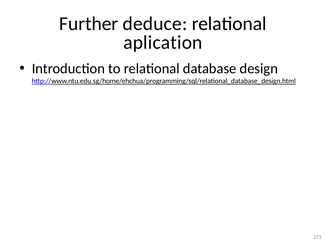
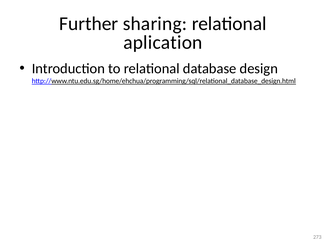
deduce: deduce -> sharing
